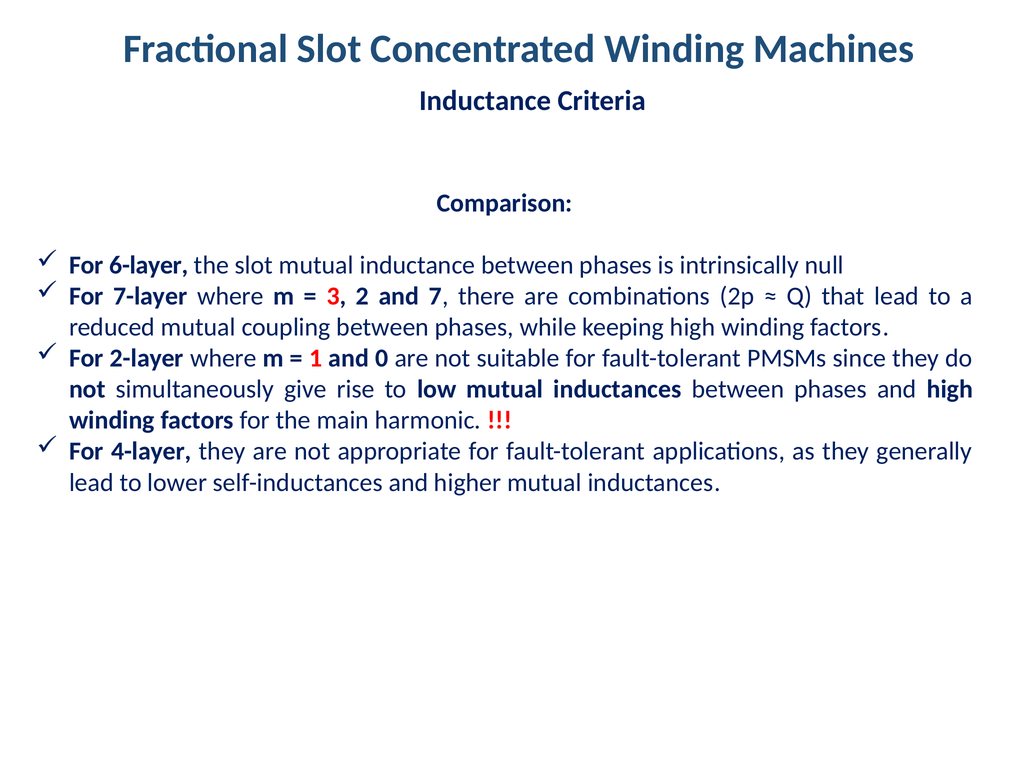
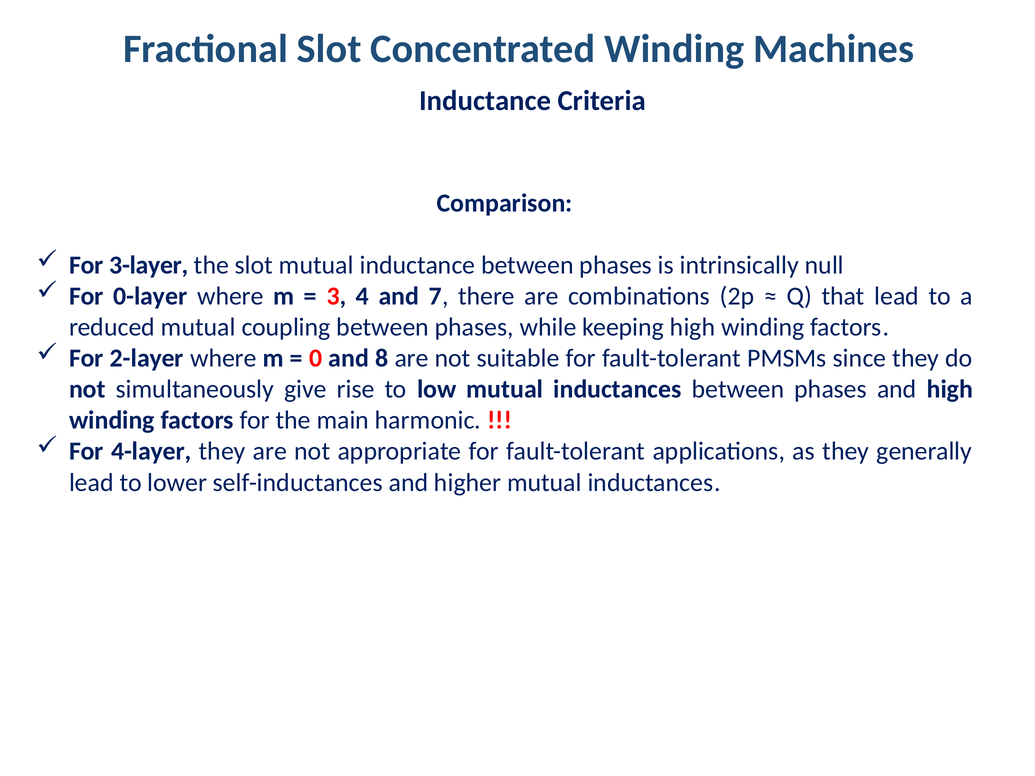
6-layer: 6-layer -> 3-layer
7-layer: 7-layer -> 0-layer
2: 2 -> 4
1: 1 -> 0
0: 0 -> 8
